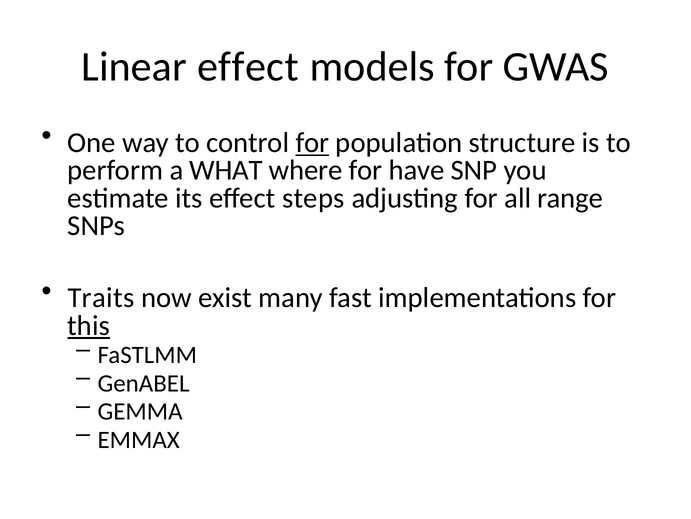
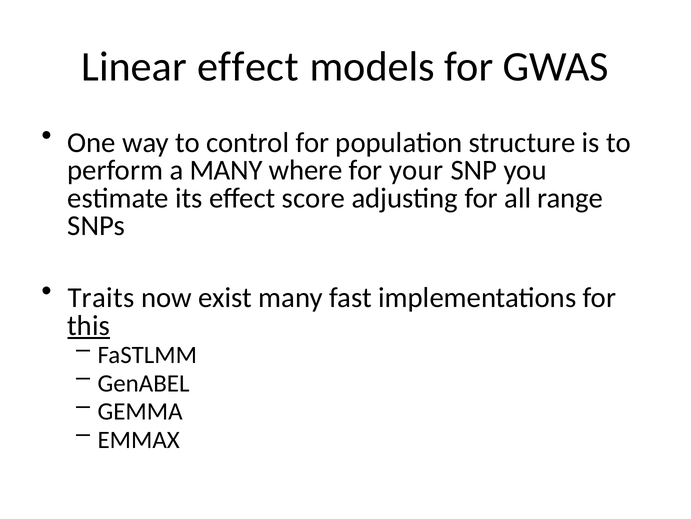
for at (312, 143) underline: present -> none
a WHAT: WHAT -> MANY
have: have -> your
steps: steps -> score
